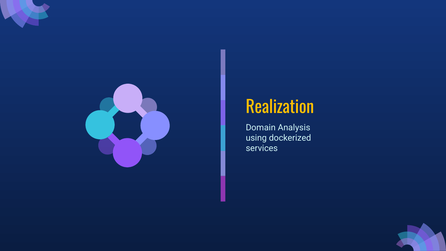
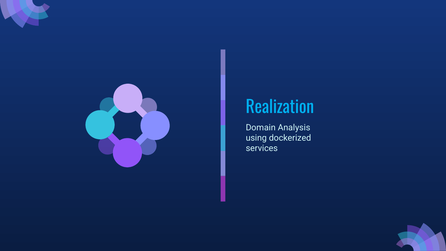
Realization colour: yellow -> light blue
